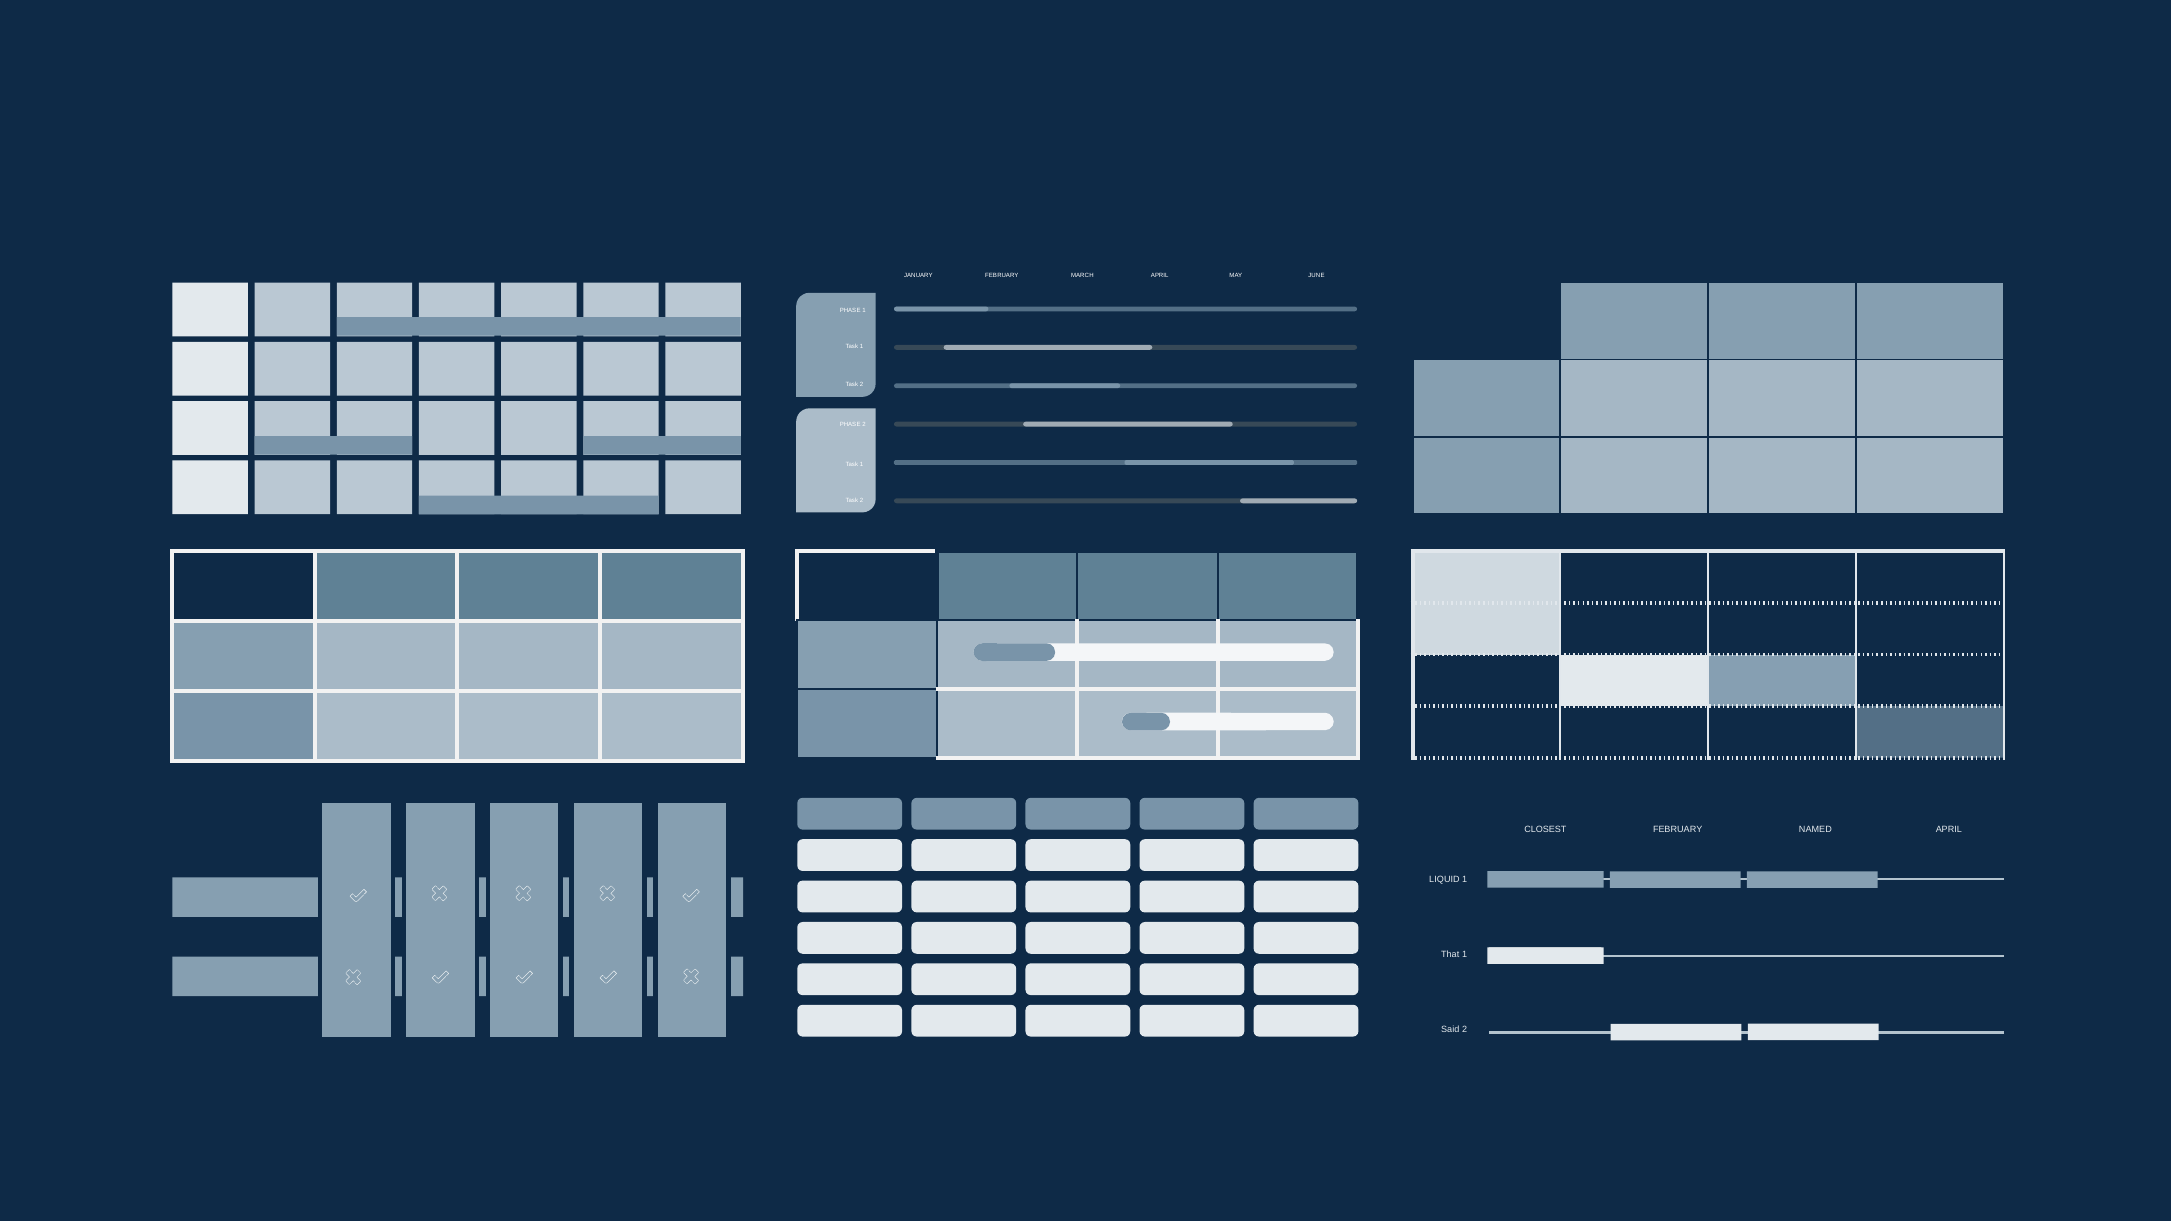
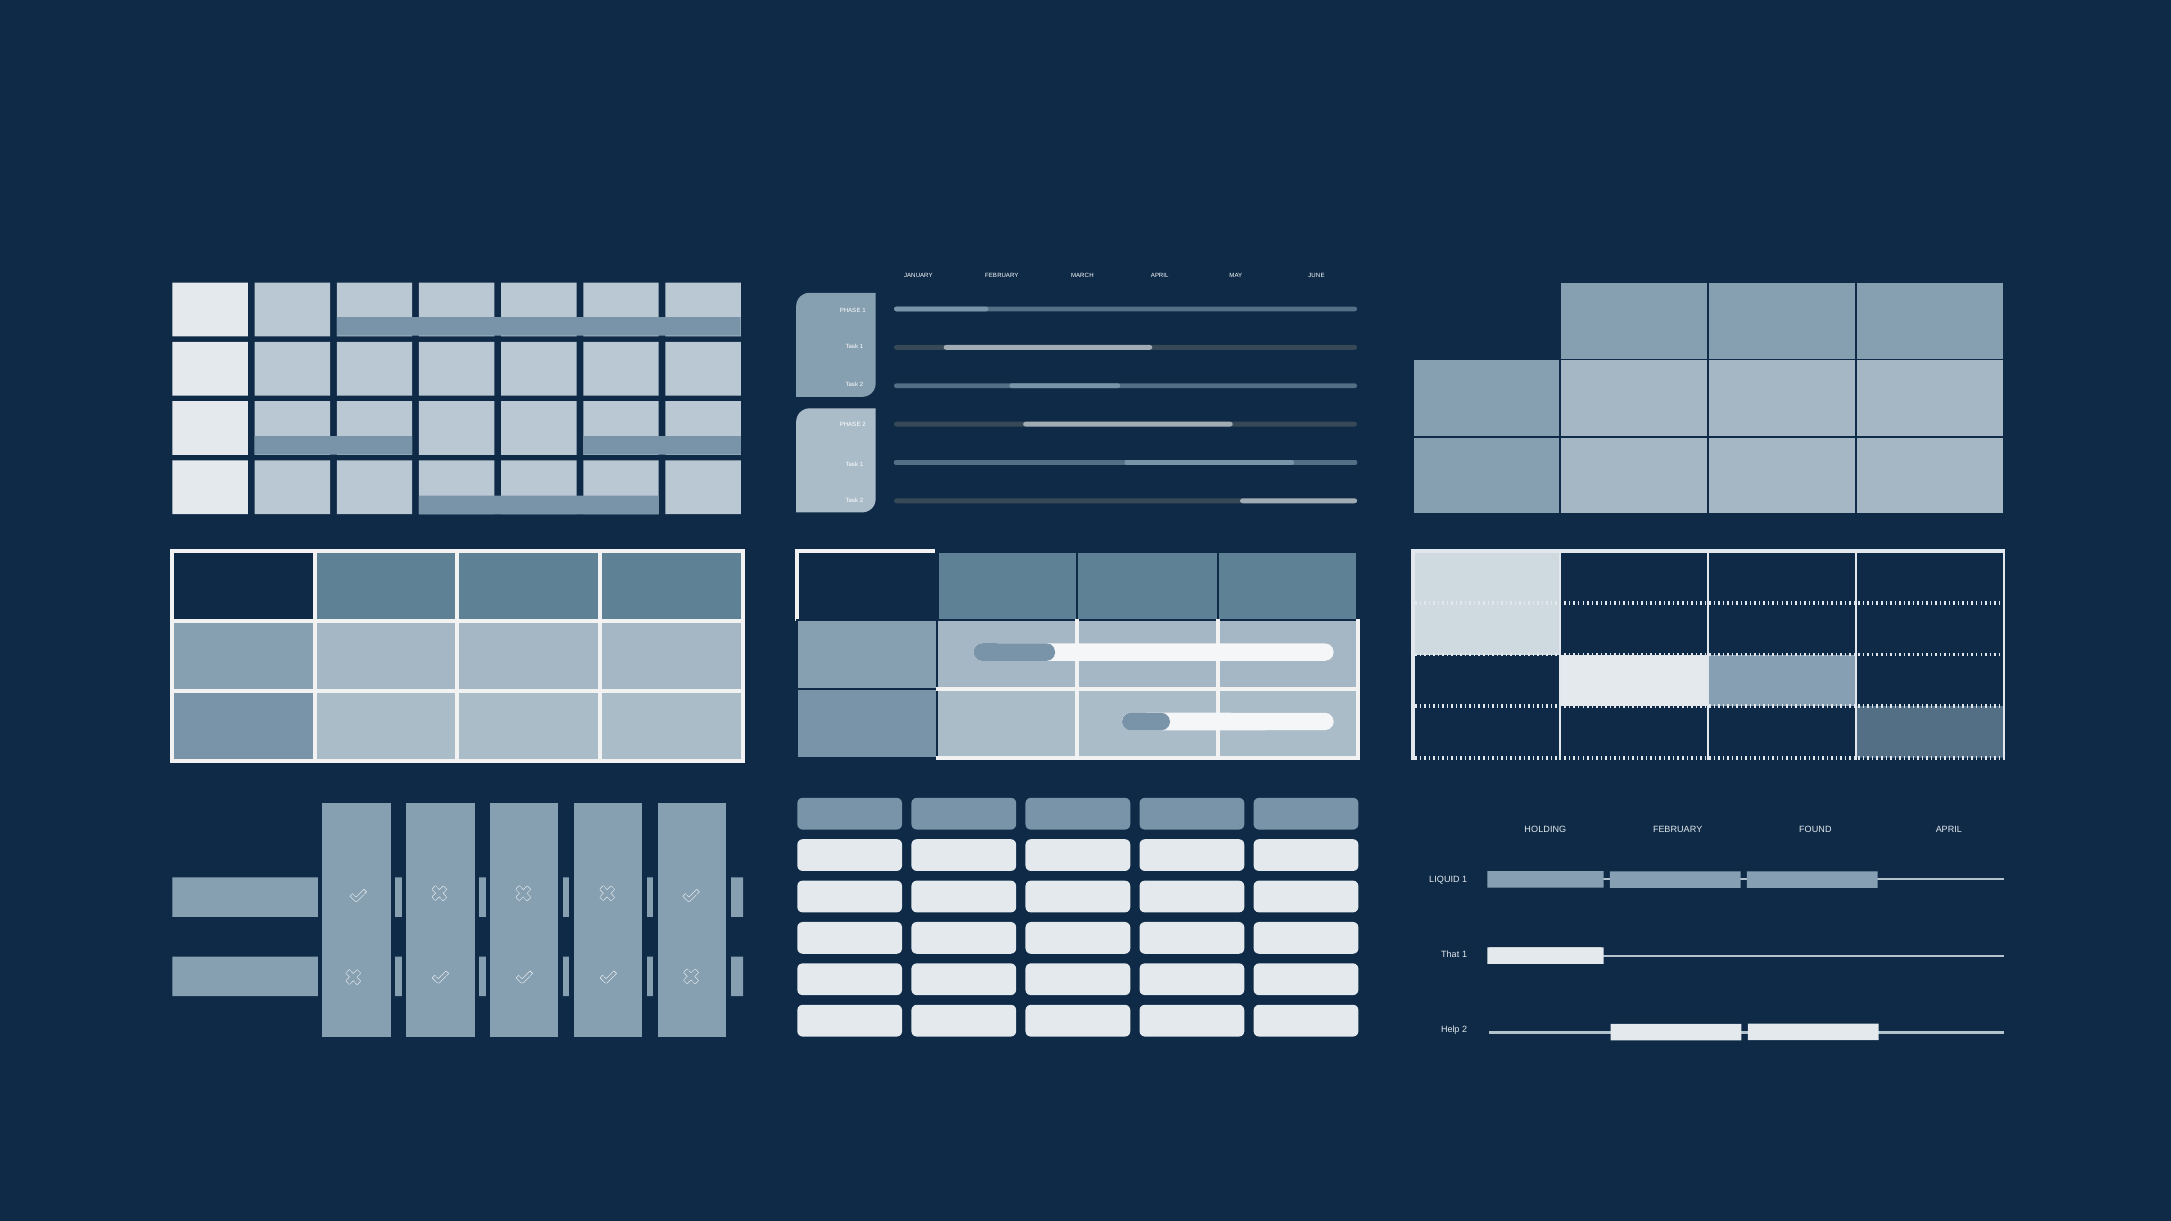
CLOSEST: CLOSEST -> HOLDING
NAMED: NAMED -> FOUND
Said: Said -> Help
